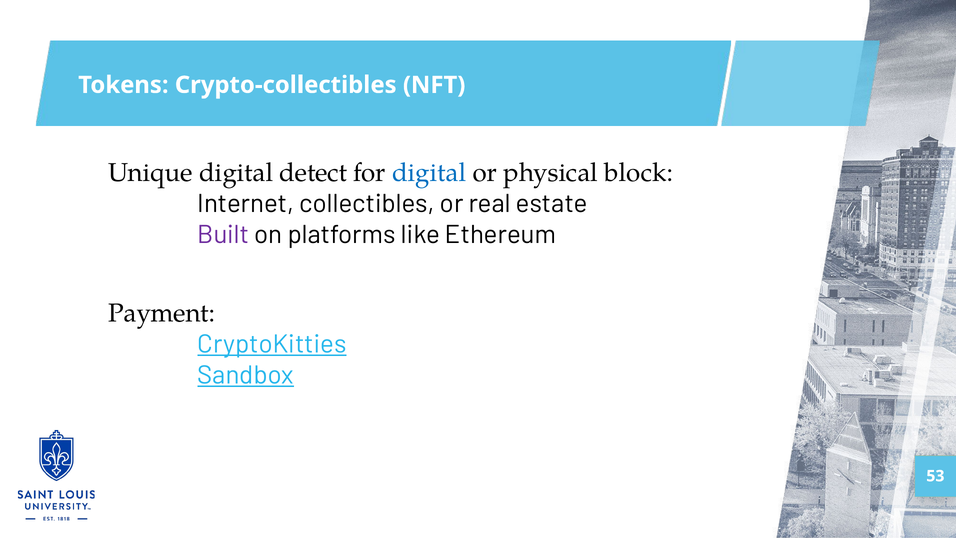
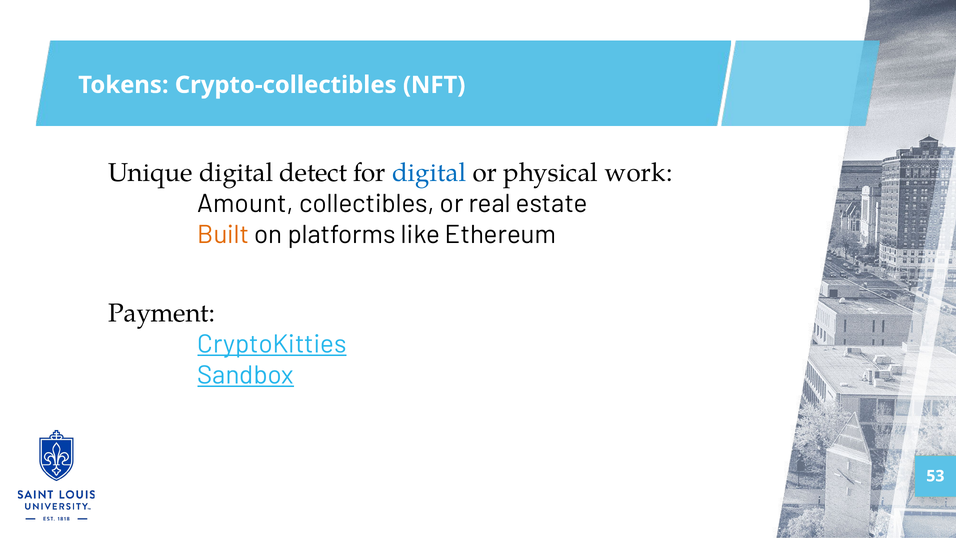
block: block -> work
Internet: Internet -> Amount
Built colour: purple -> orange
